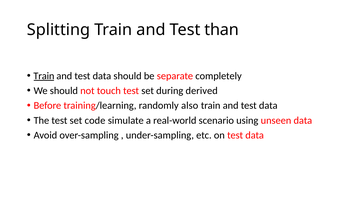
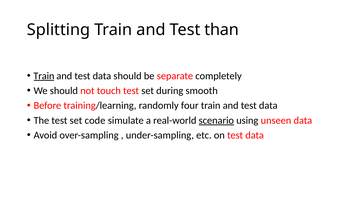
derived: derived -> smooth
also: also -> four
scenario underline: none -> present
